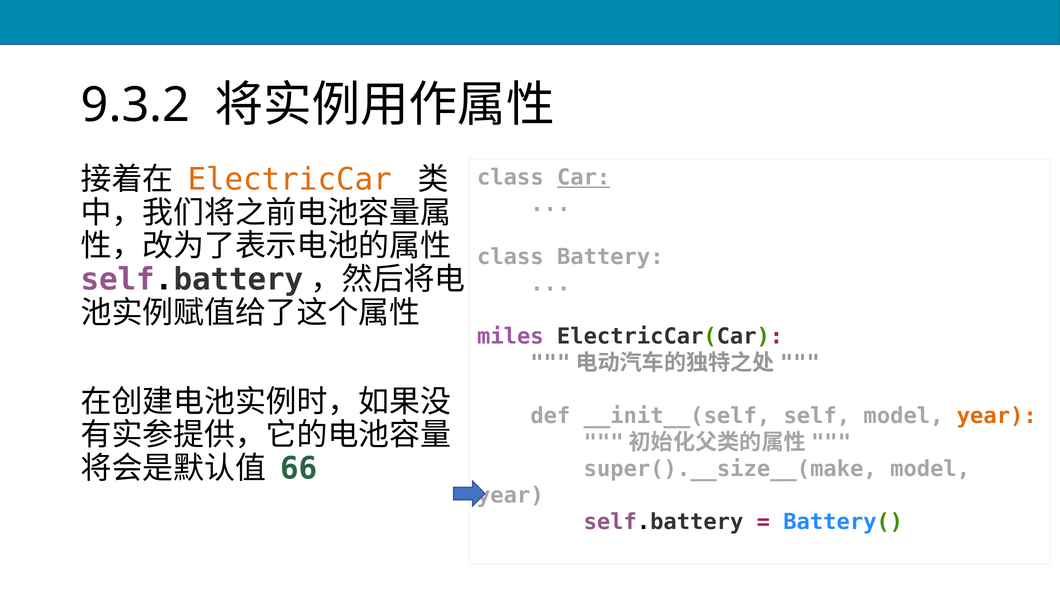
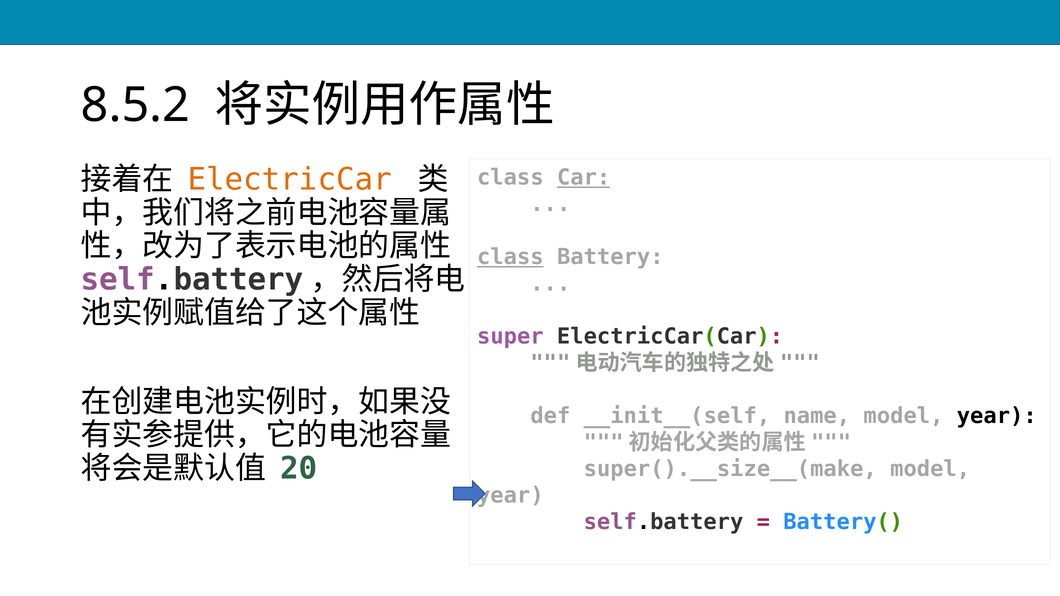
9.3.2: 9.3.2 -> 8.5.2
class at (510, 257) underline: none -> present
miles: miles -> super
self: self -> name
year at (997, 416) colour: orange -> black
66: 66 -> 20
